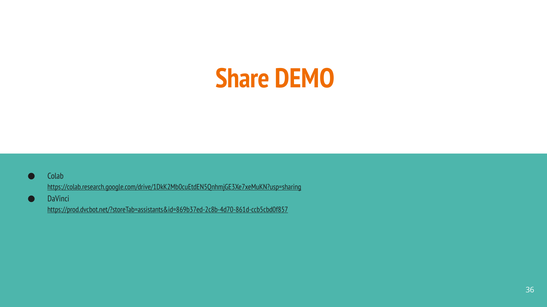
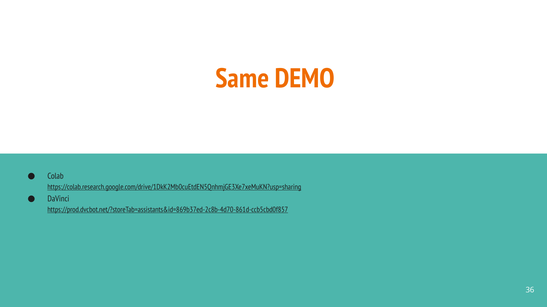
Share: Share -> Same
